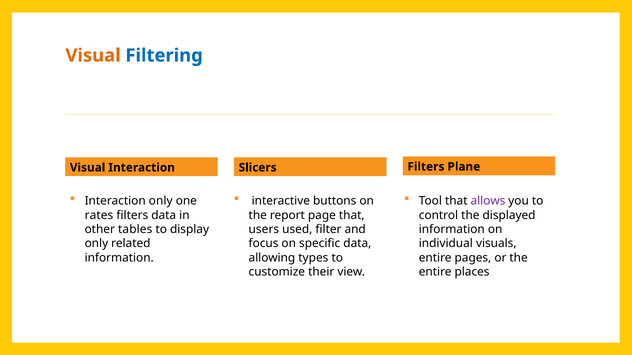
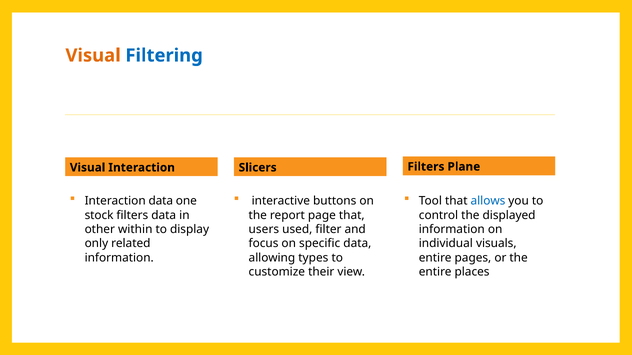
Interaction only: only -> data
allows colour: purple -> blue
rates: rates -> stock
tables: tables -> within
